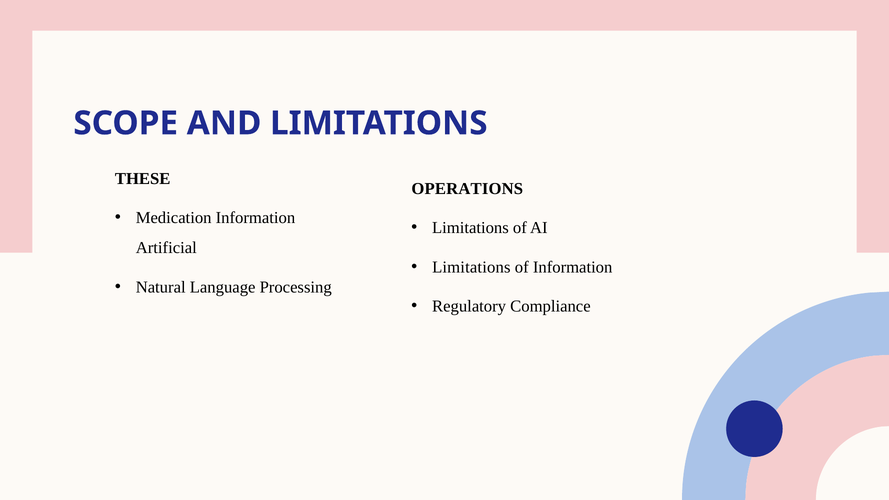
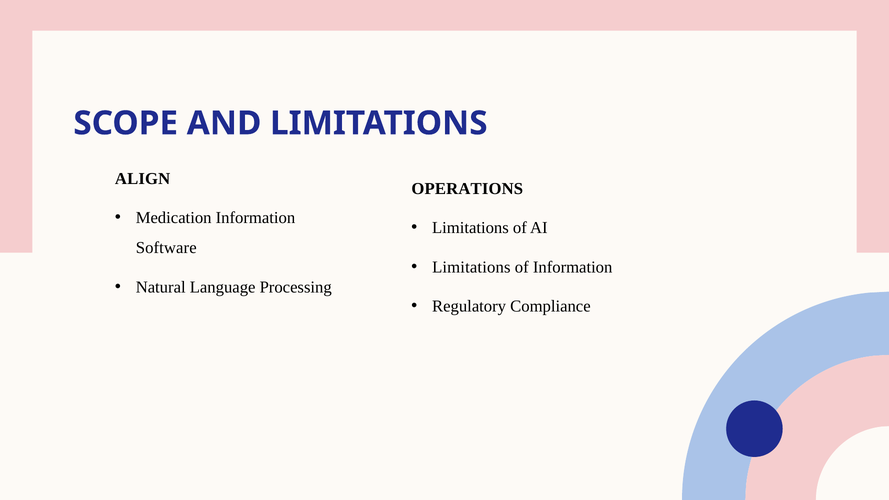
THESE: THESE -> ALIGN
Artificial: Artificial -> Software
